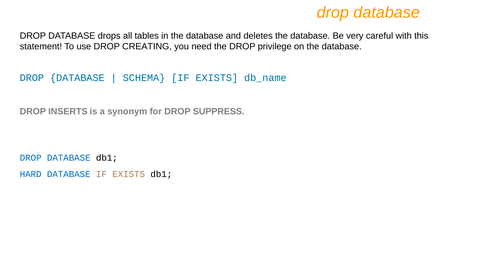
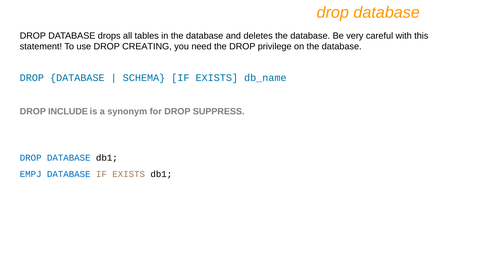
INSERTS: INSERTS -> INCLUDE
HARD: HARD -> EMPJ
